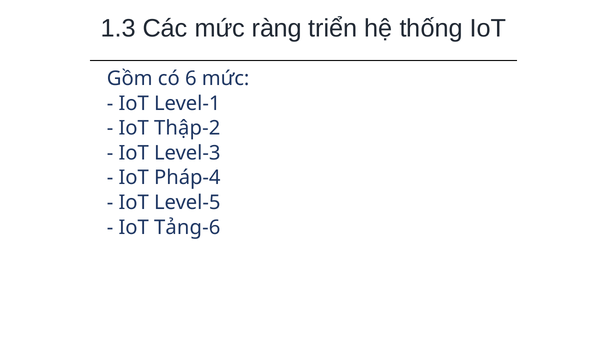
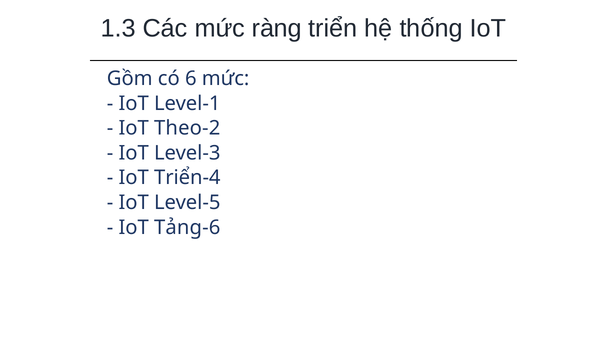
Thập-2: Thập-2 -> Theo-2
Pháp-4: Pháp-4 -> Triển-4
